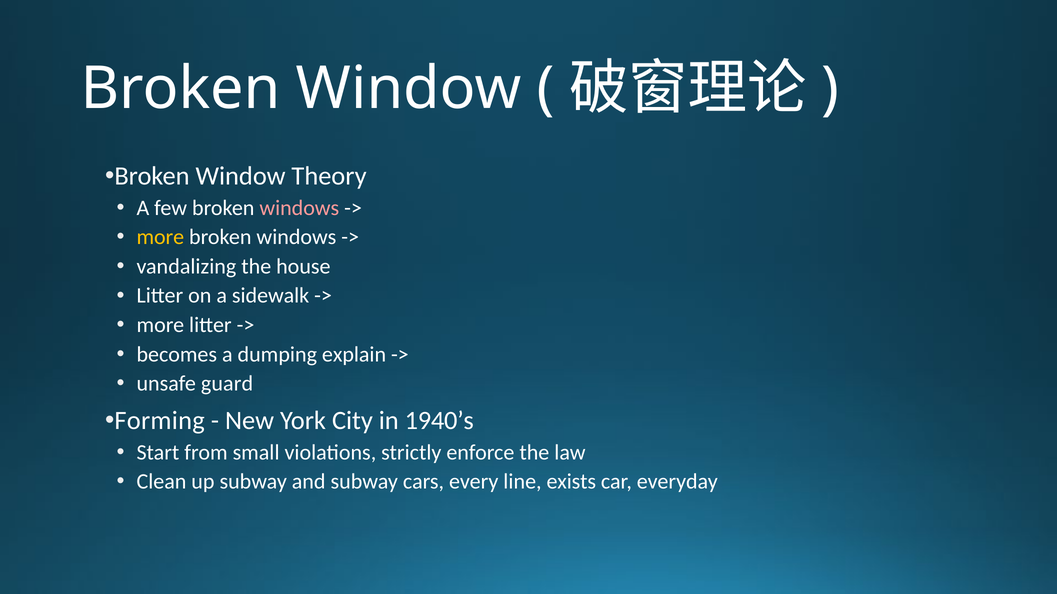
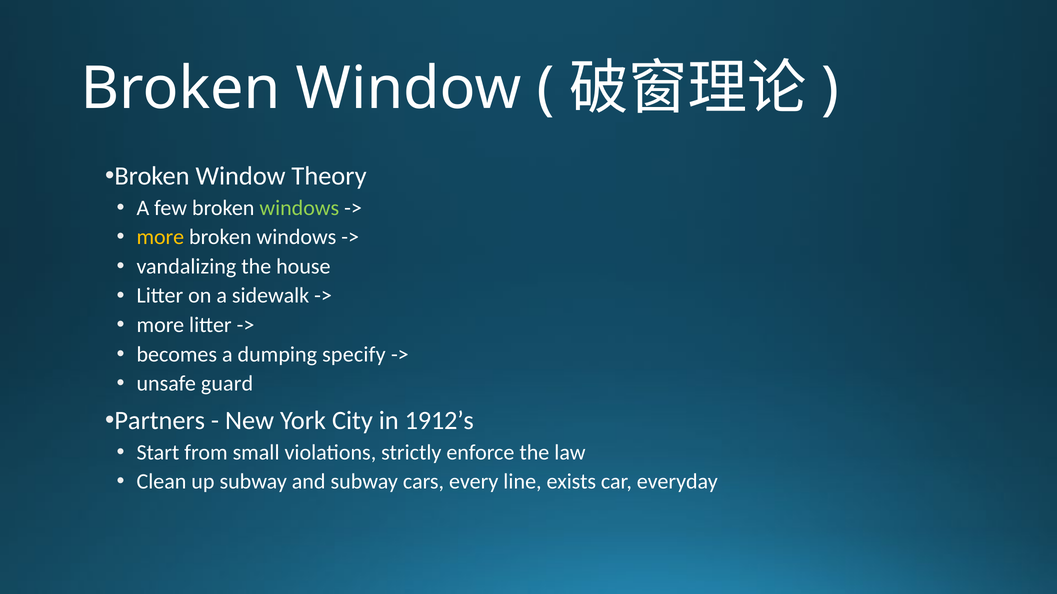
windows at (299, 208) colour: pink -> light green
explain: explain -> specify
Forming: Forming -> Partners
1940’s: 1940’s -> 1912’s
